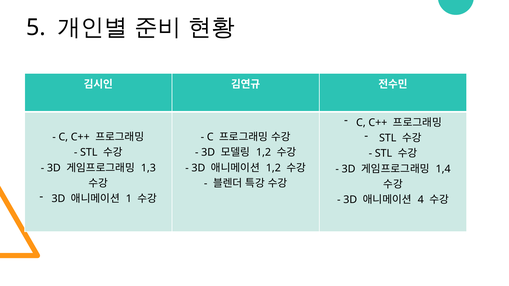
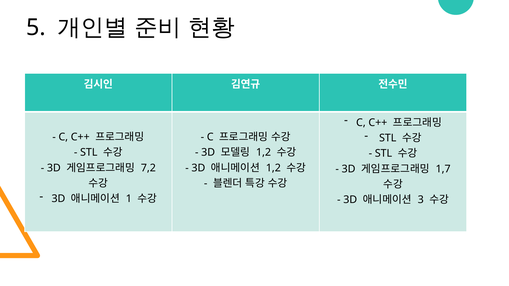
1,3: 1,3 -> 7,2
1,4: 1,4 -> 1,7
4: 4 -> 3
